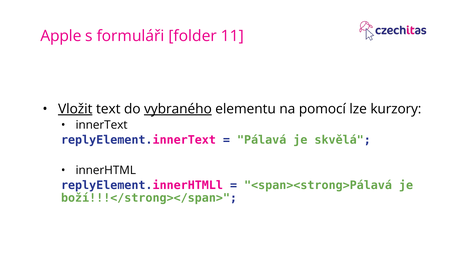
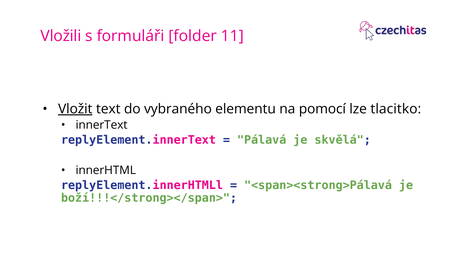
Apple: Apple -> Vložili
vybraného underline: present -> none
kurzory: kurzory -> tlacitko
